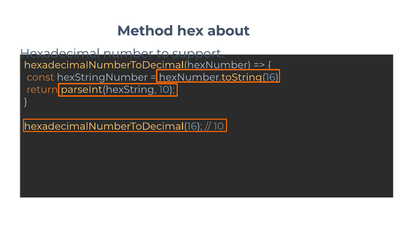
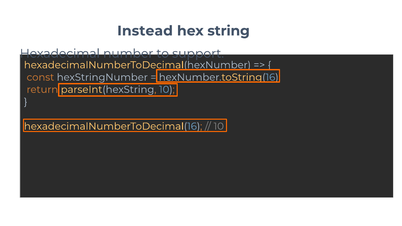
Method: Method -> Instead
about: about -> string
